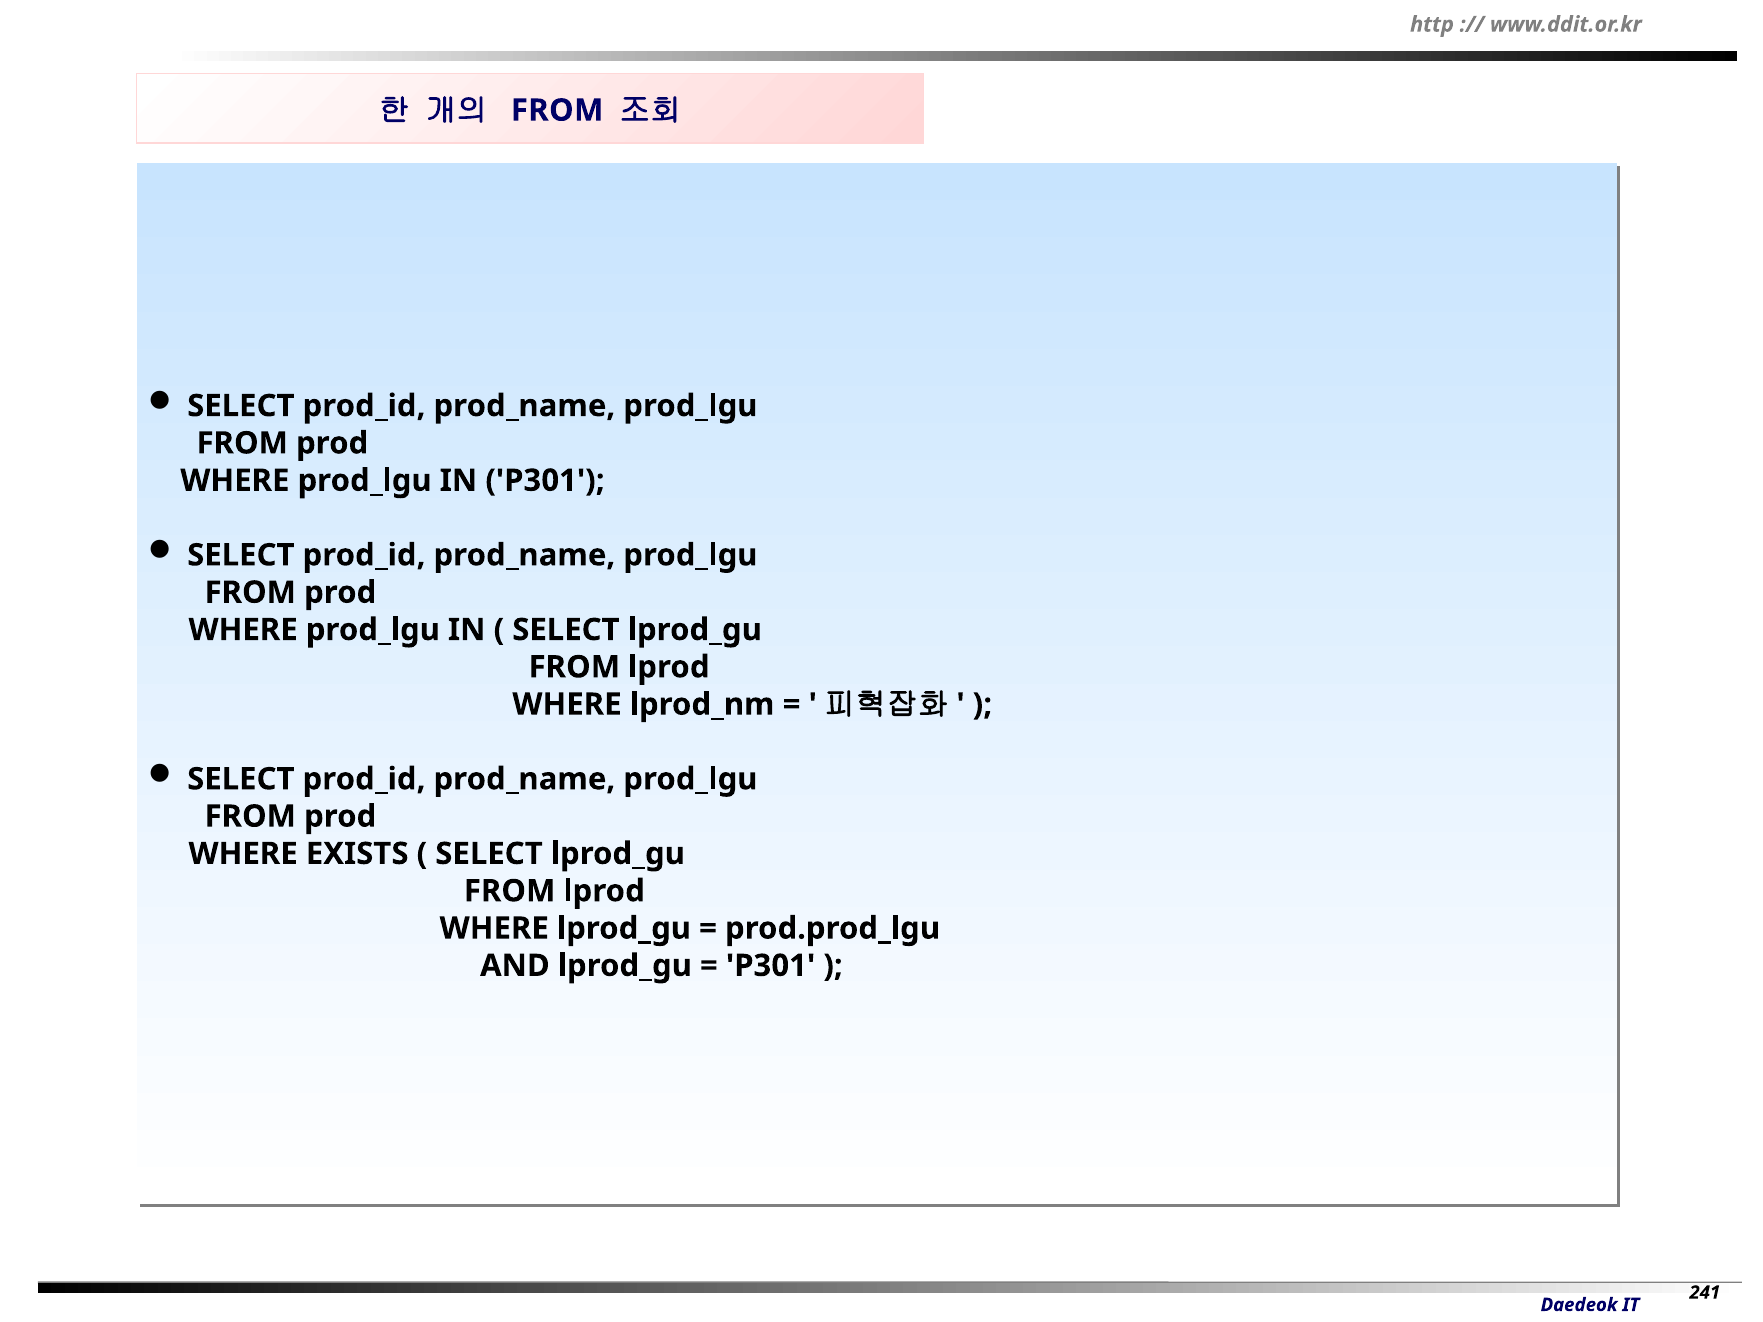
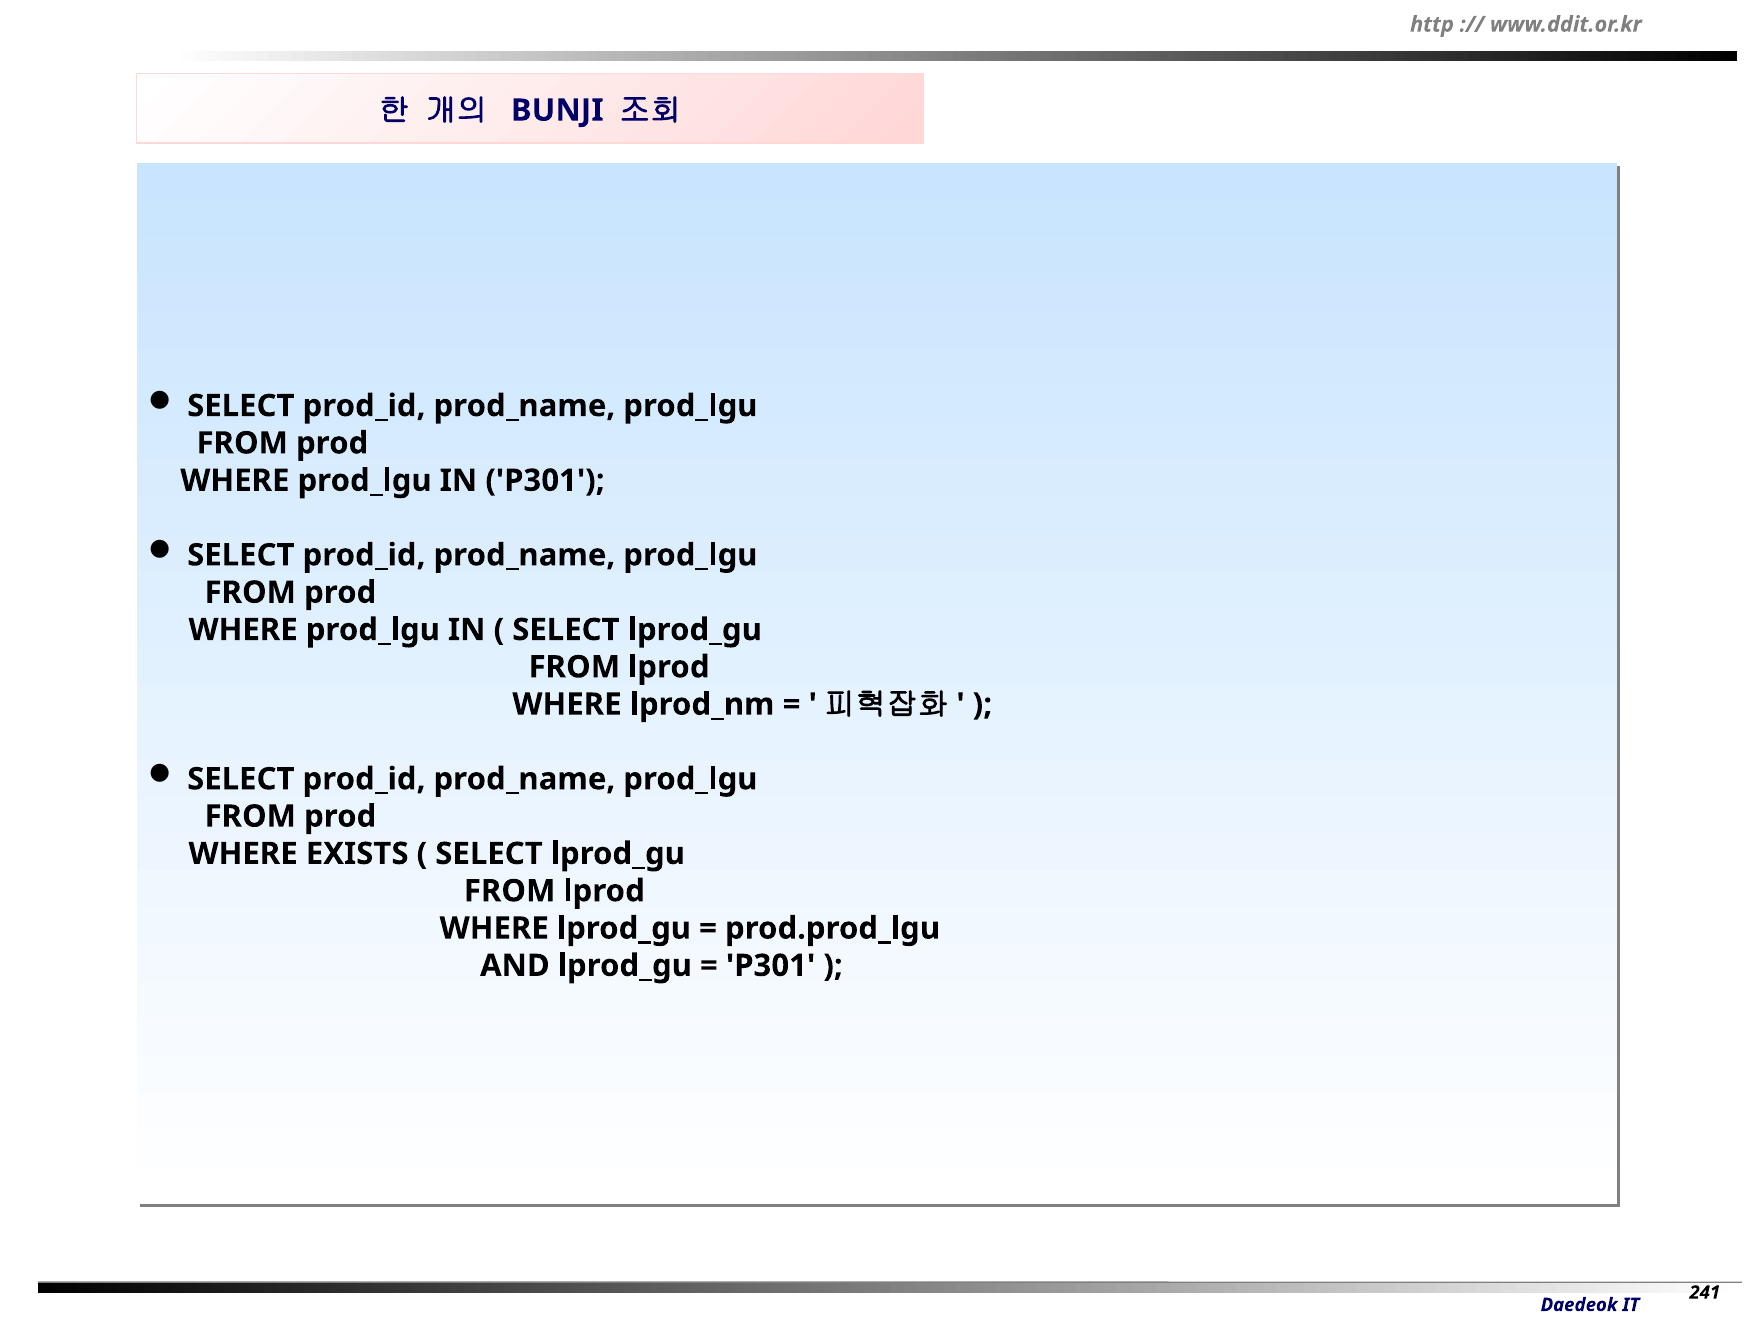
FROM at (557, 110): FROM -> BUNJI
